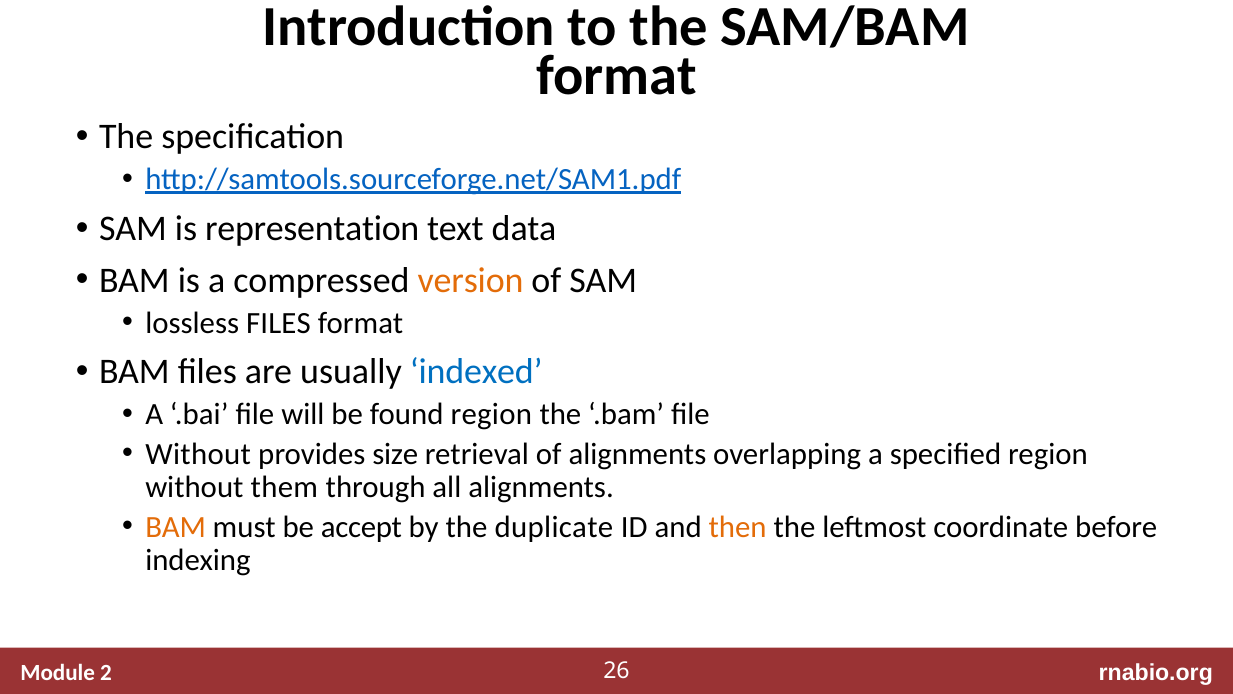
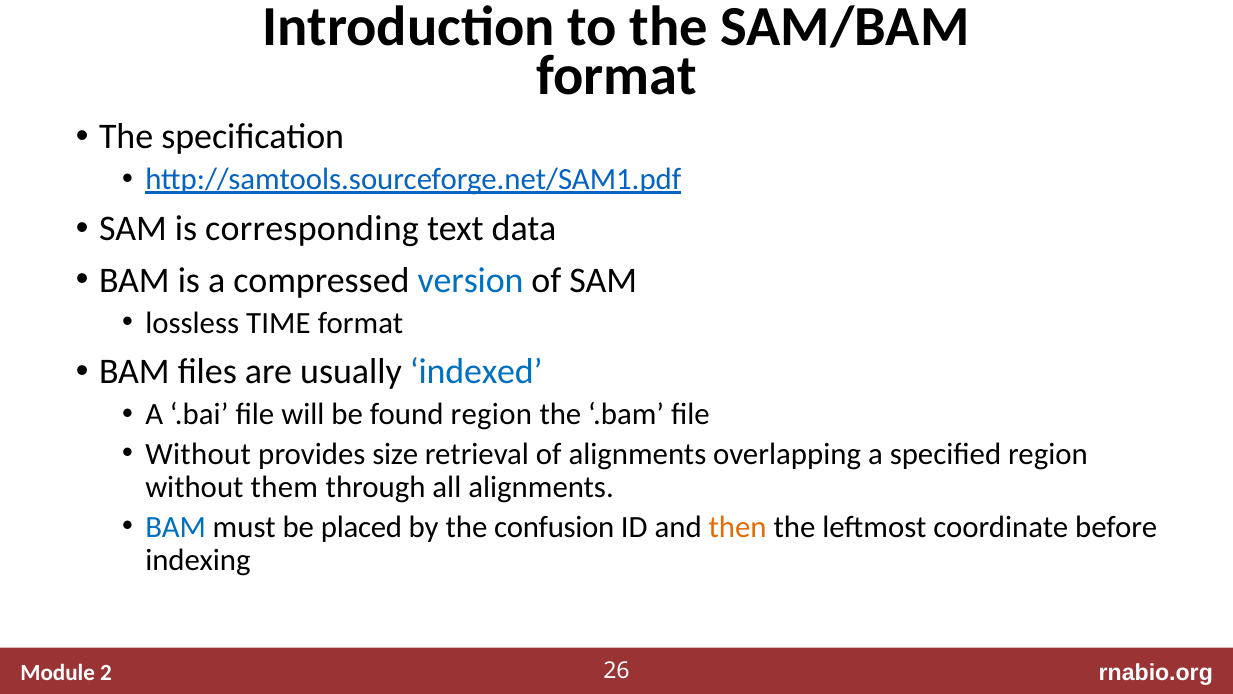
representation: representation -> corresponding
version colour: orange -> blue
lossless FILES: FILES -> TIME
BAM at (176, 527) colour: orange -> blue
accept: accept -> placed
duplicate: duplicate -> confusion
